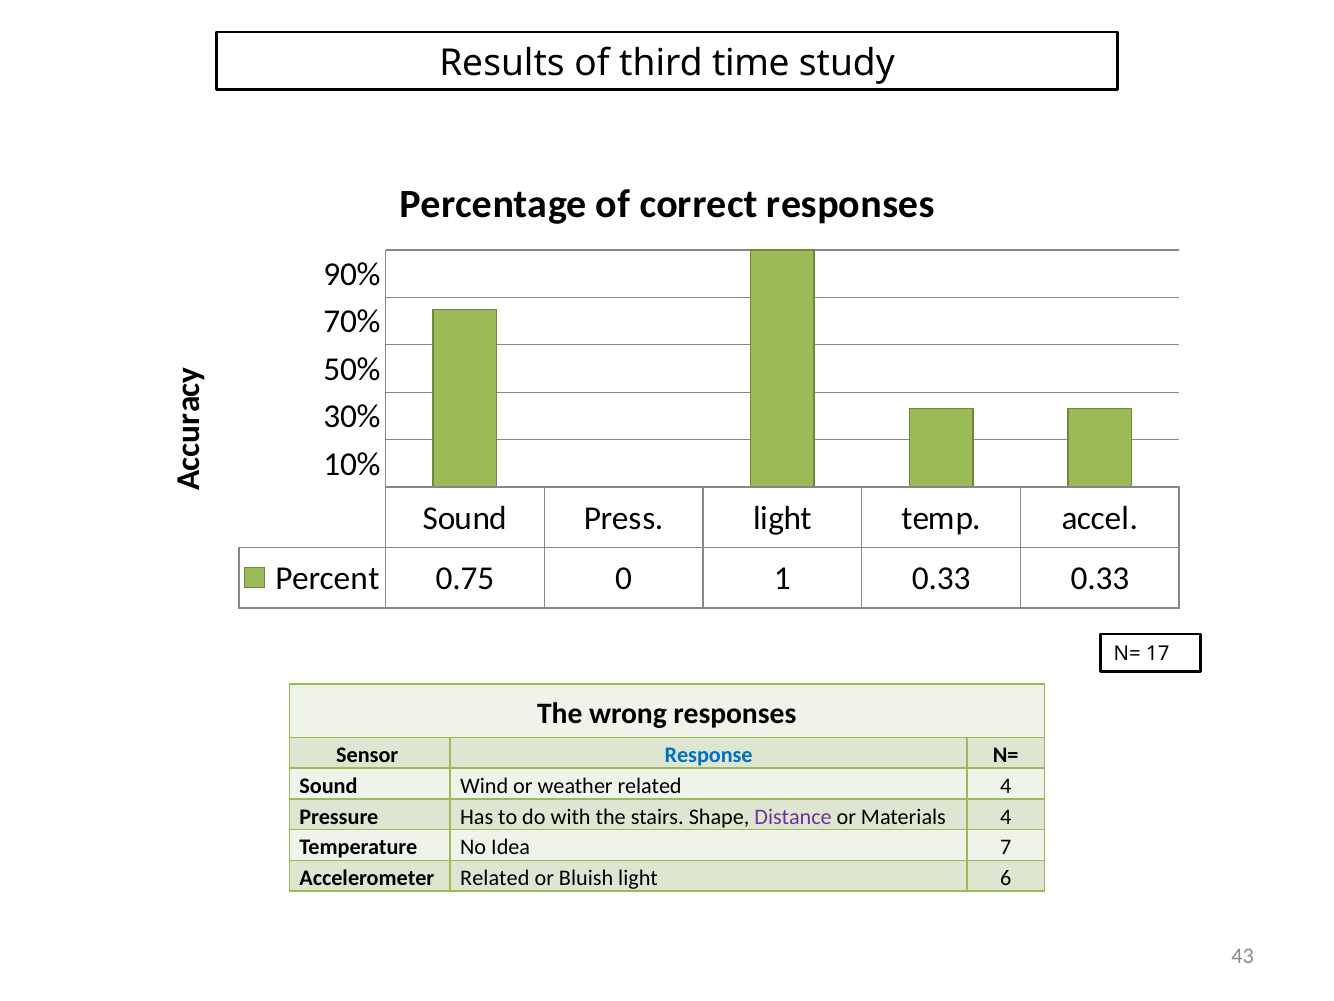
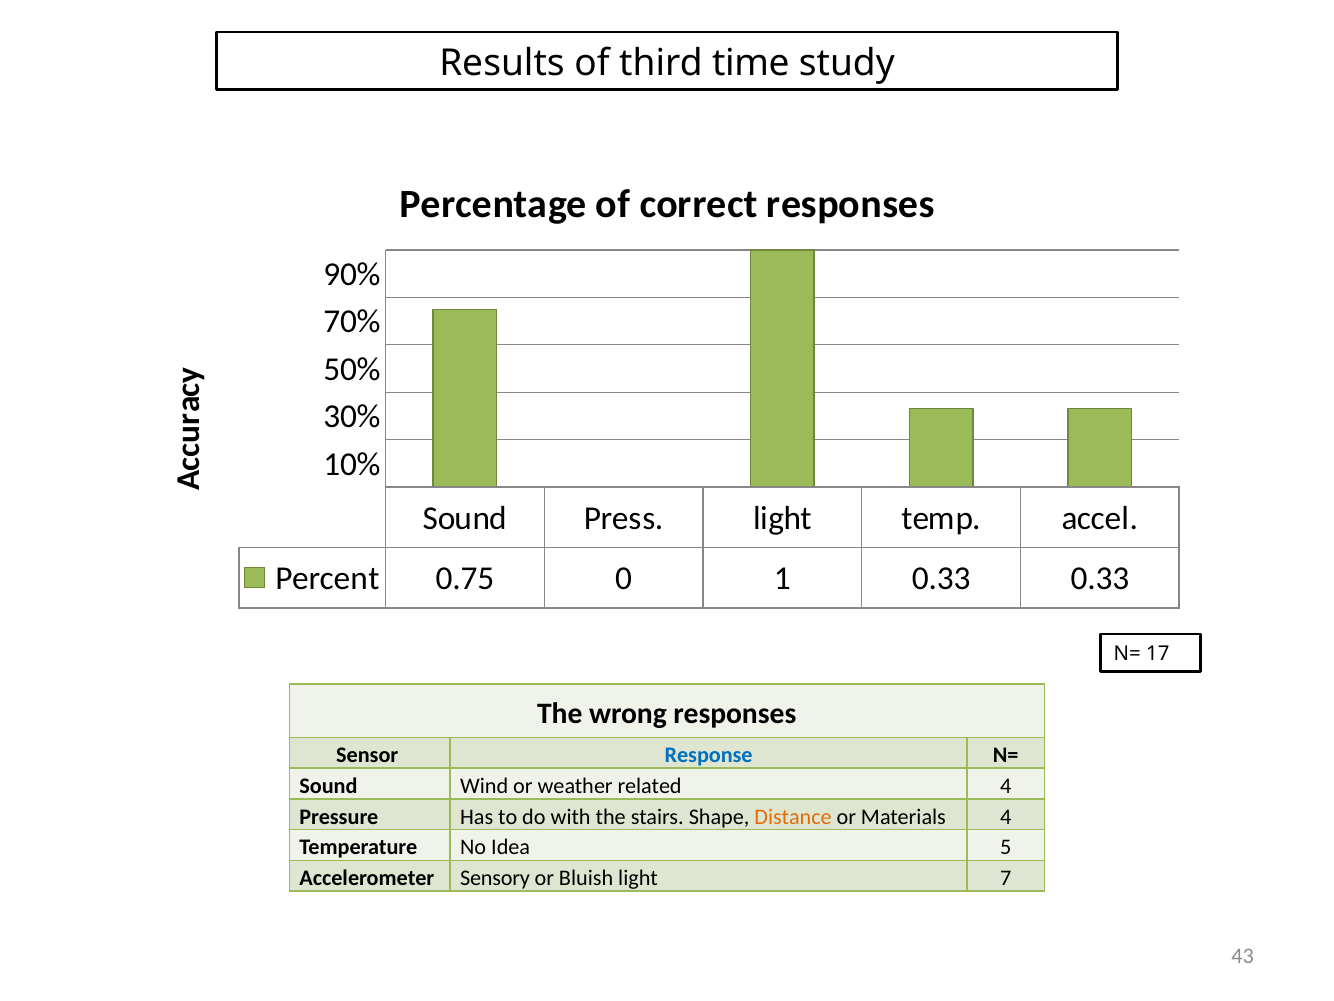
Distance colour: purple -> orange
7: 7 -> 5
Accelerometer Related: Related -> Sensory
6: 6 -> 7
